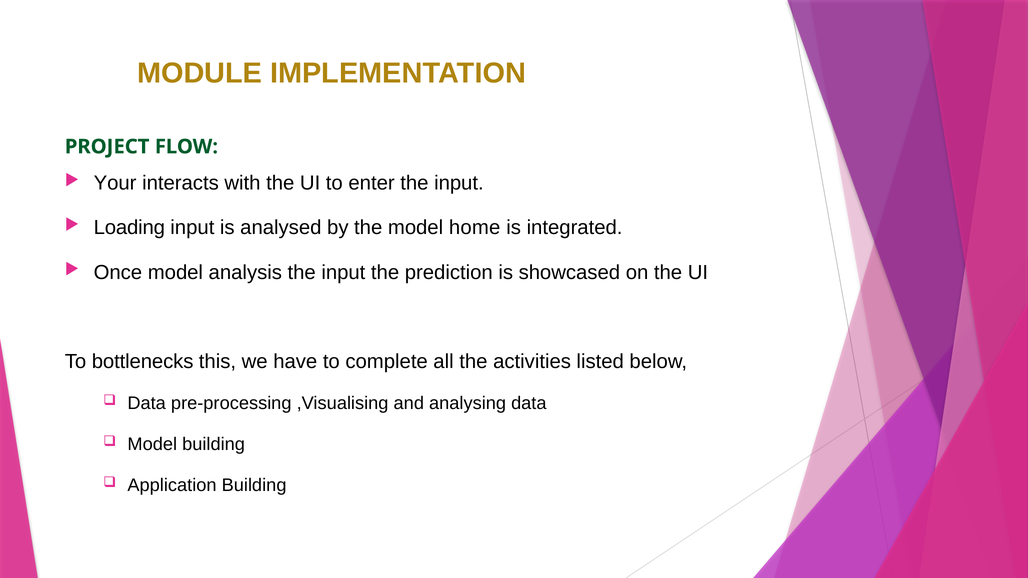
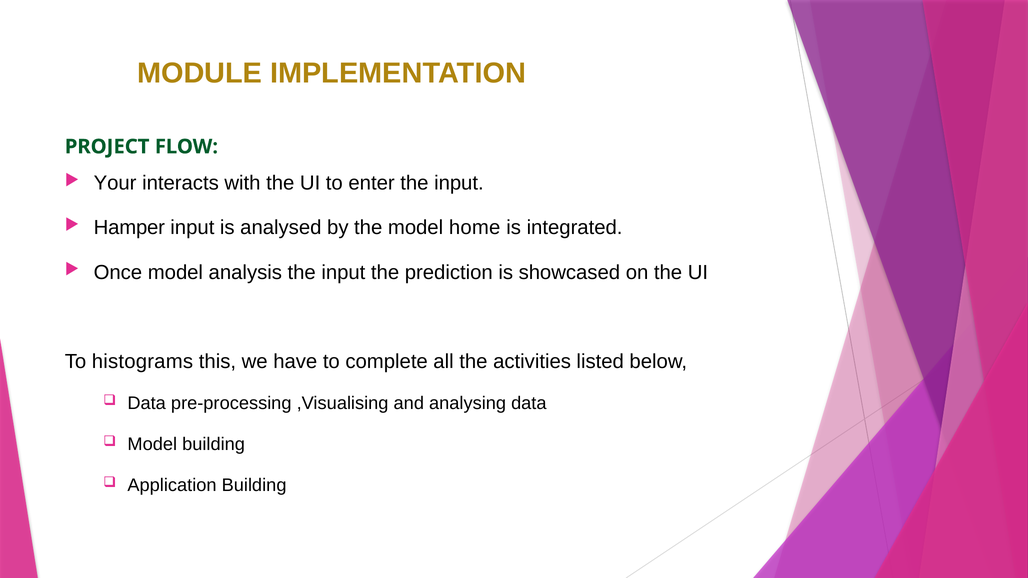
Loading: Loading -> Hamper
bottlenecks: bottlenecks -> histograms
